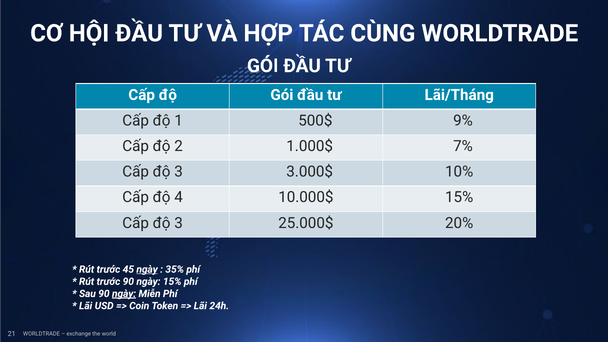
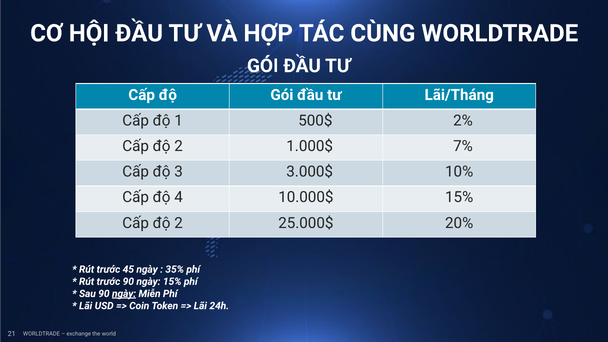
9%: 9% -> 2%
3 at (179, 223): 3 -> 2
ngày at (147, 269) underline: present -> none
